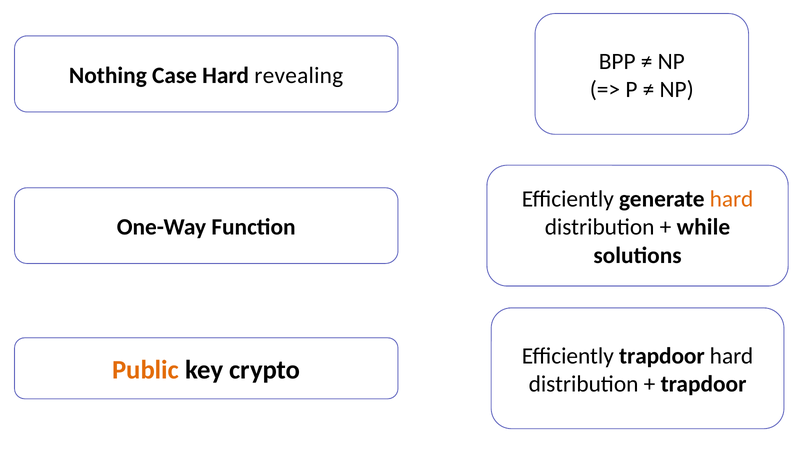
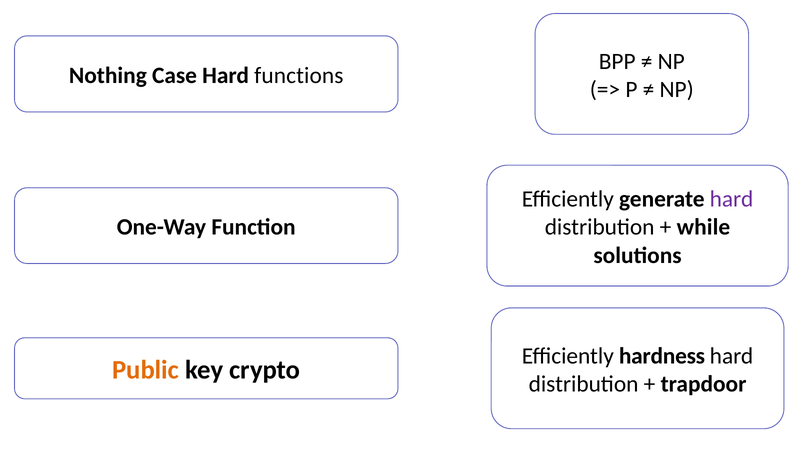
revealing: revealing -> functions
hard at (732, 199) colour: orange -> purple
Efficiently trapdoor: trapdoor -> hardness
